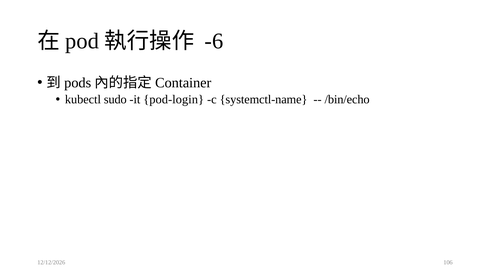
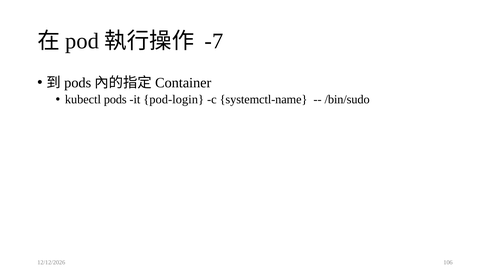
-6: -6 -> -7
kubectl sudo: sudo -> pods
/bin/echo: /bin/echo -> /bin/sudo
